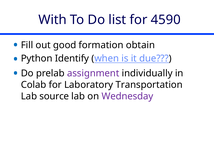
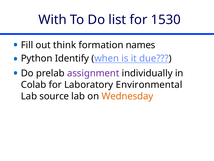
4590: 4590 -> 1530
good: good -> think
obtain: obtain -> names
Transportation: Transportation -> Environmental
Wednesday colour: purple -> orange
